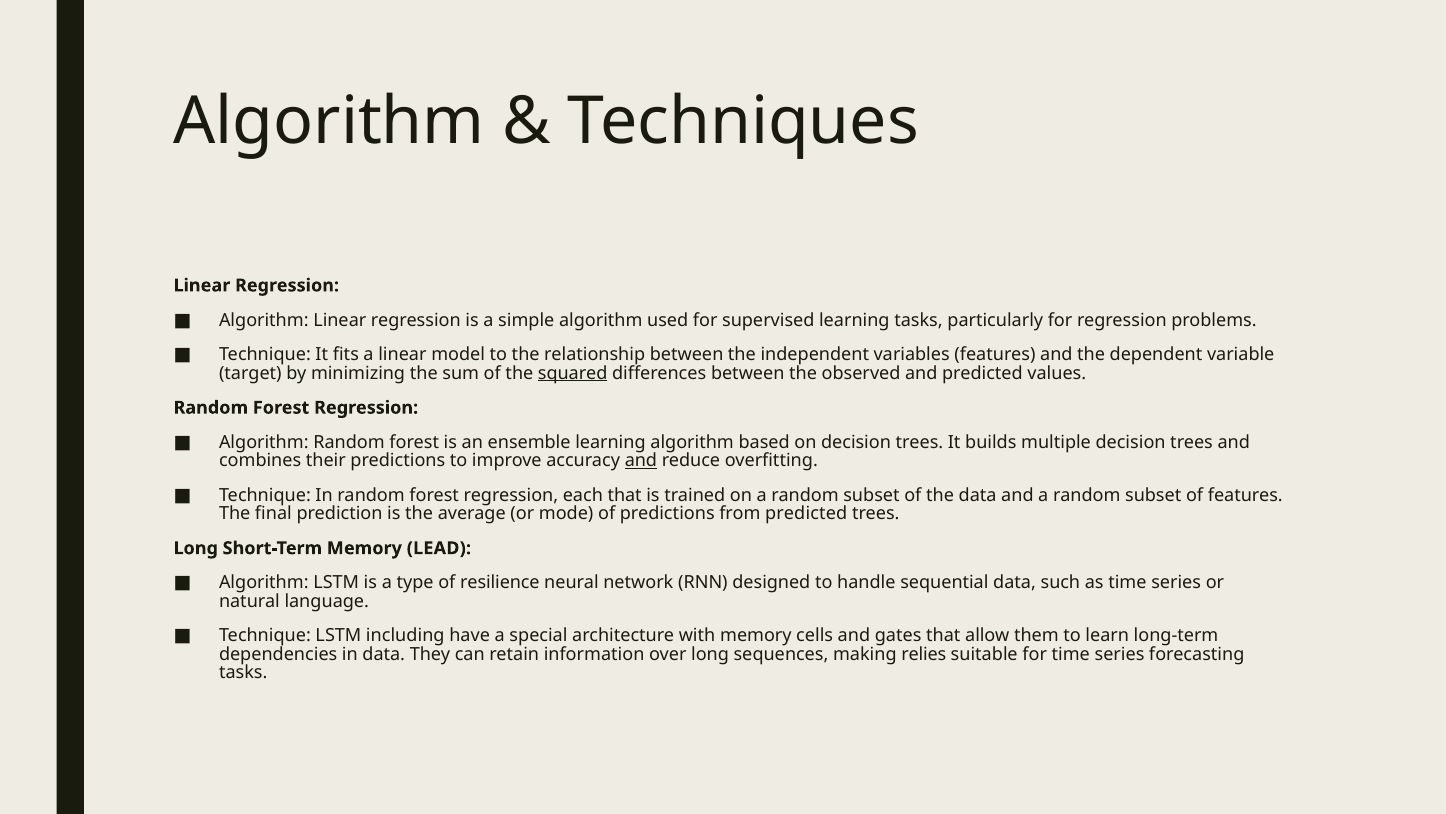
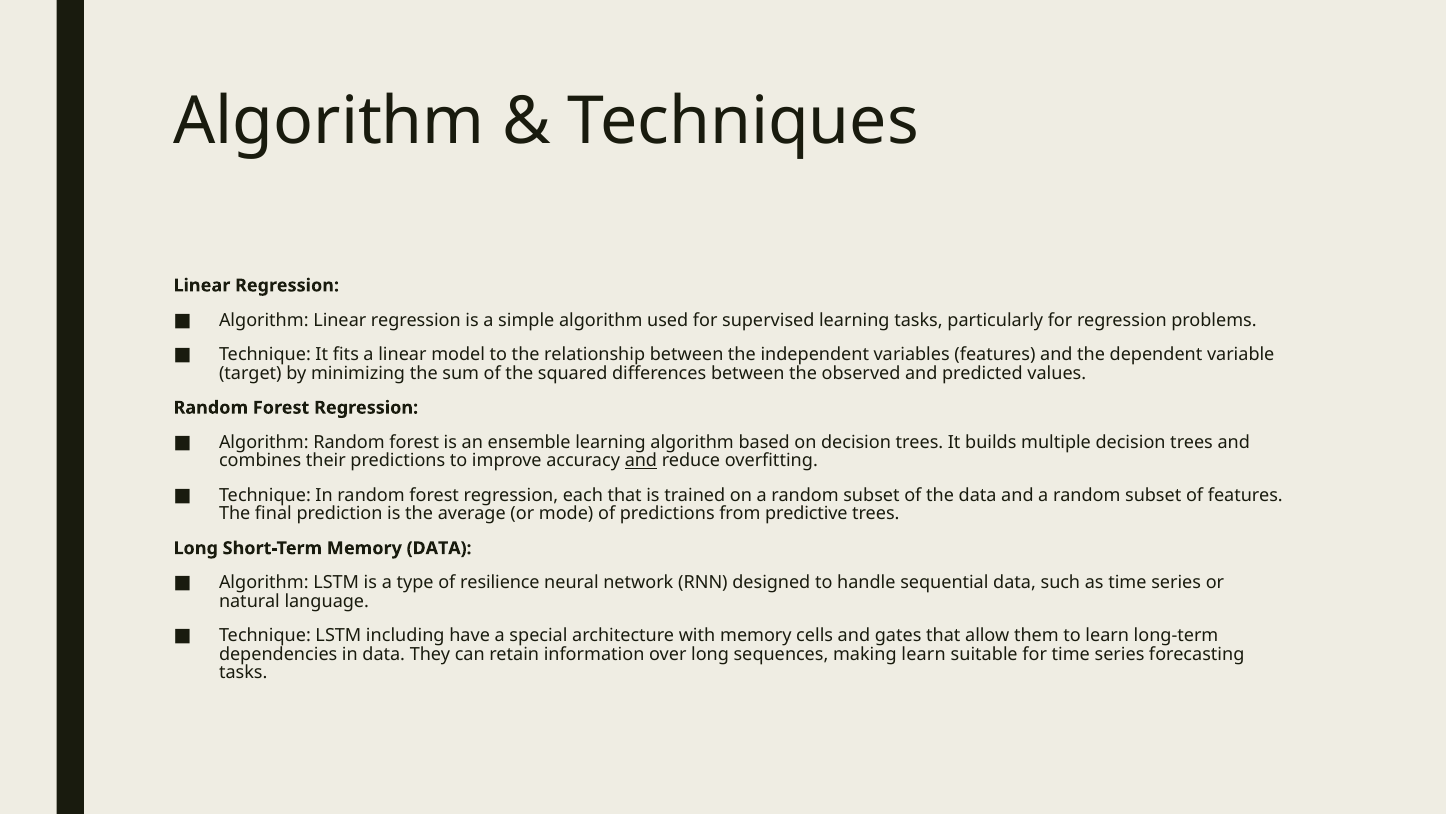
squared underline: present -> none
from predicted: predicted -> predictive
Memory LEAD: LEAD -> DATA
making relies: relies -> learn
